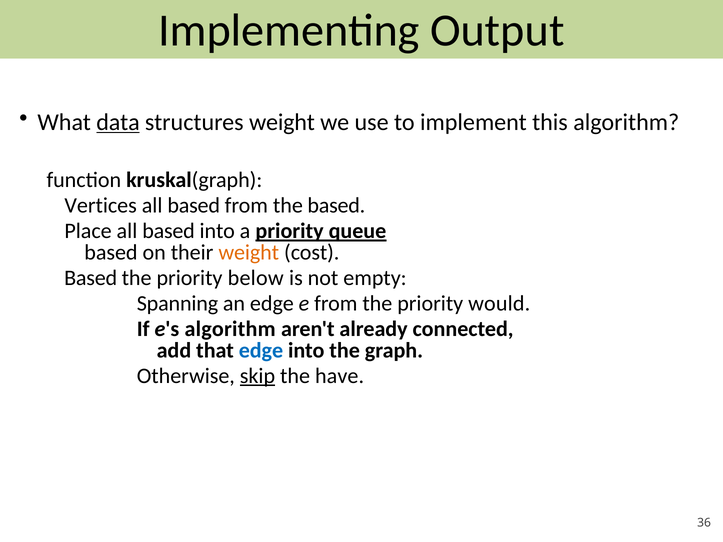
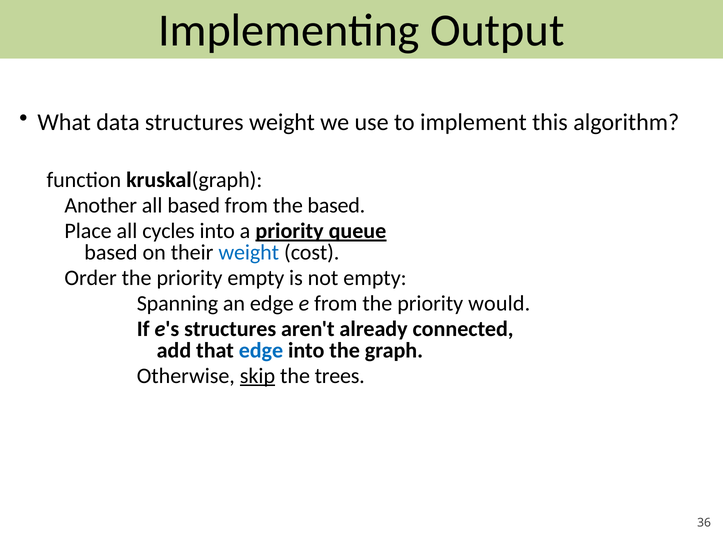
data underline: present -> none
Vertices: Vertices -> Another
Place all based: based -> cycles
weight at (249, 252) colour: orange -> blue
Based at (91, 278): Based -> Order
priority below: below -> empty
e's algorithm: algorithm -> structures
have: have -> trees
